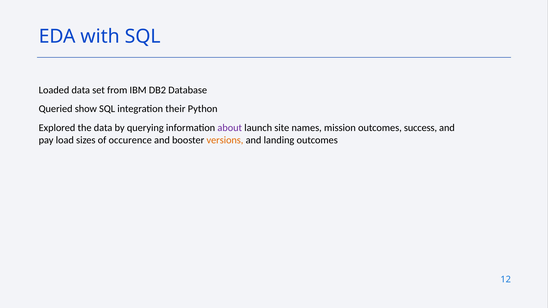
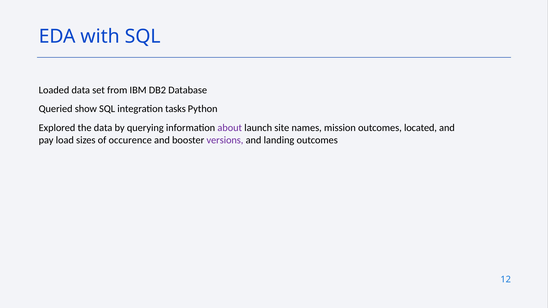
their: their -> tasks
success: success -> located
versions colour: orange -> purple
